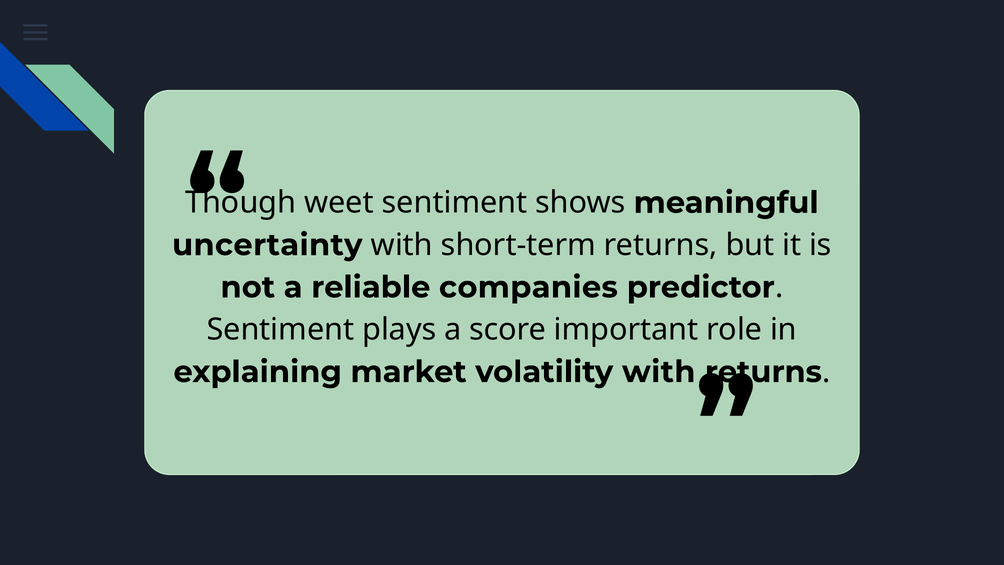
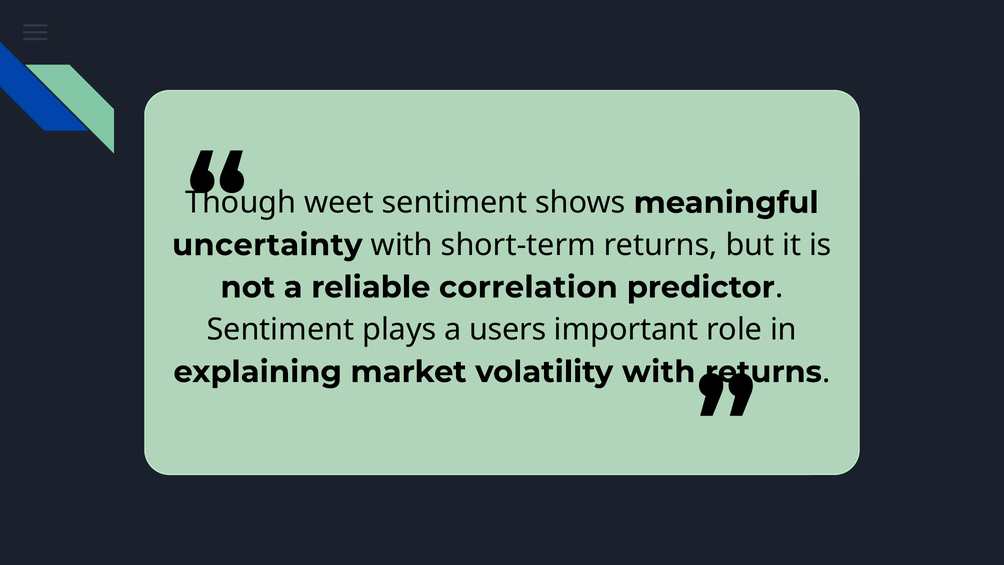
companies: companies -> correlation
score: score -> users
